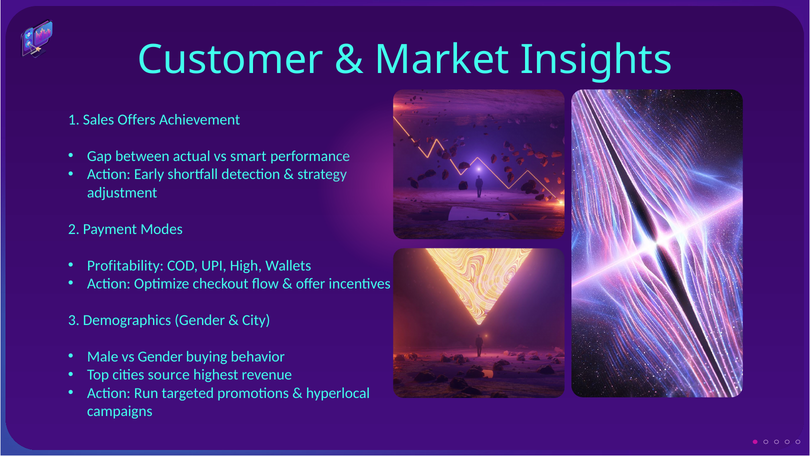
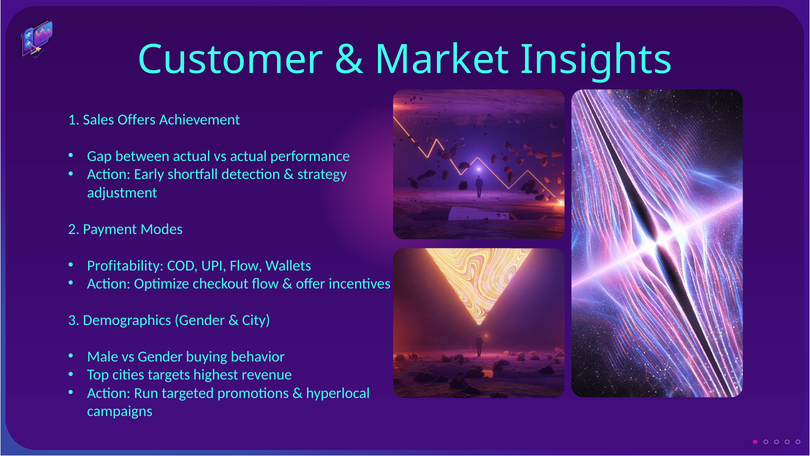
vs smart: smart -> actual
UPI High: High -> Flow
source: source -> targets
